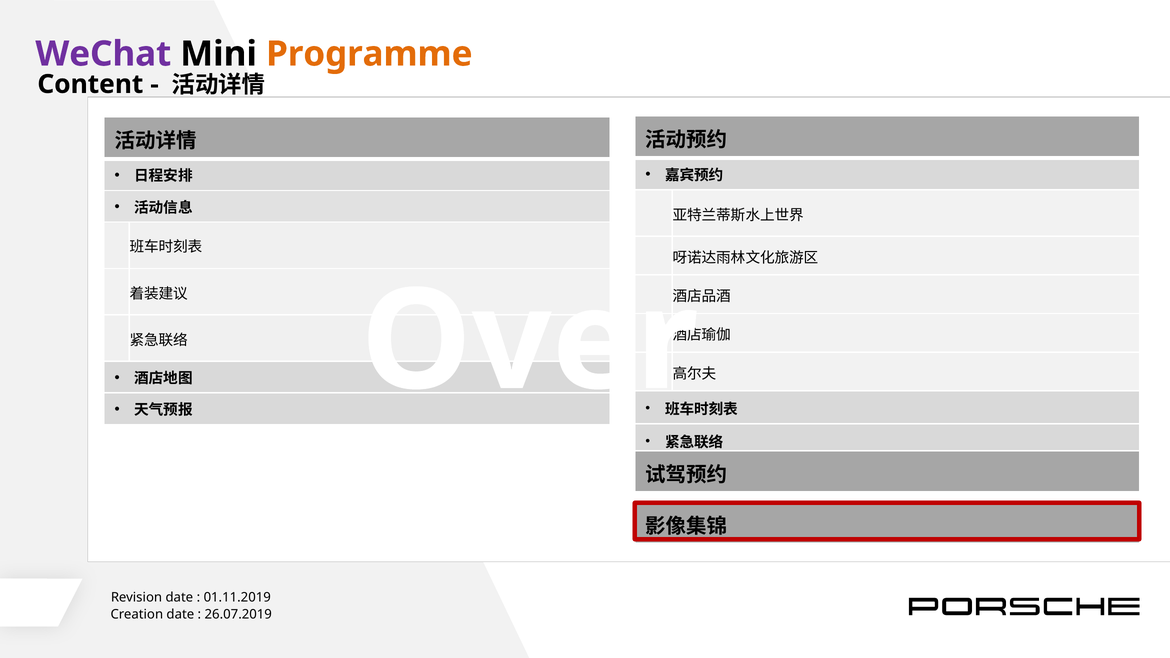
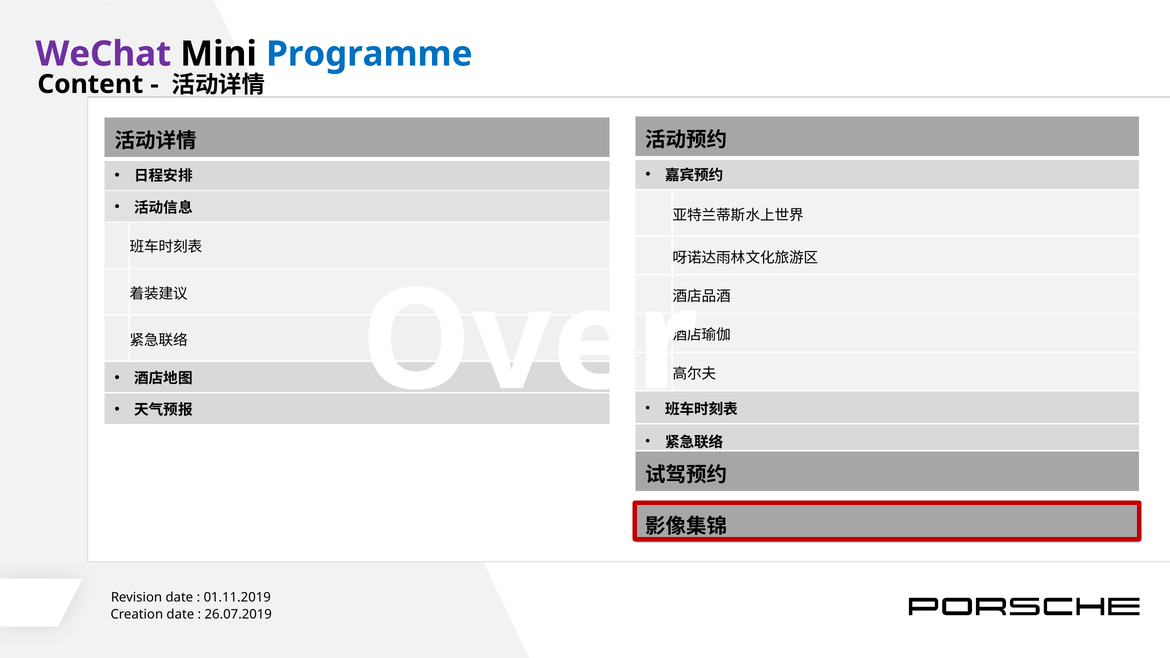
Programme colour: orange -> blue
